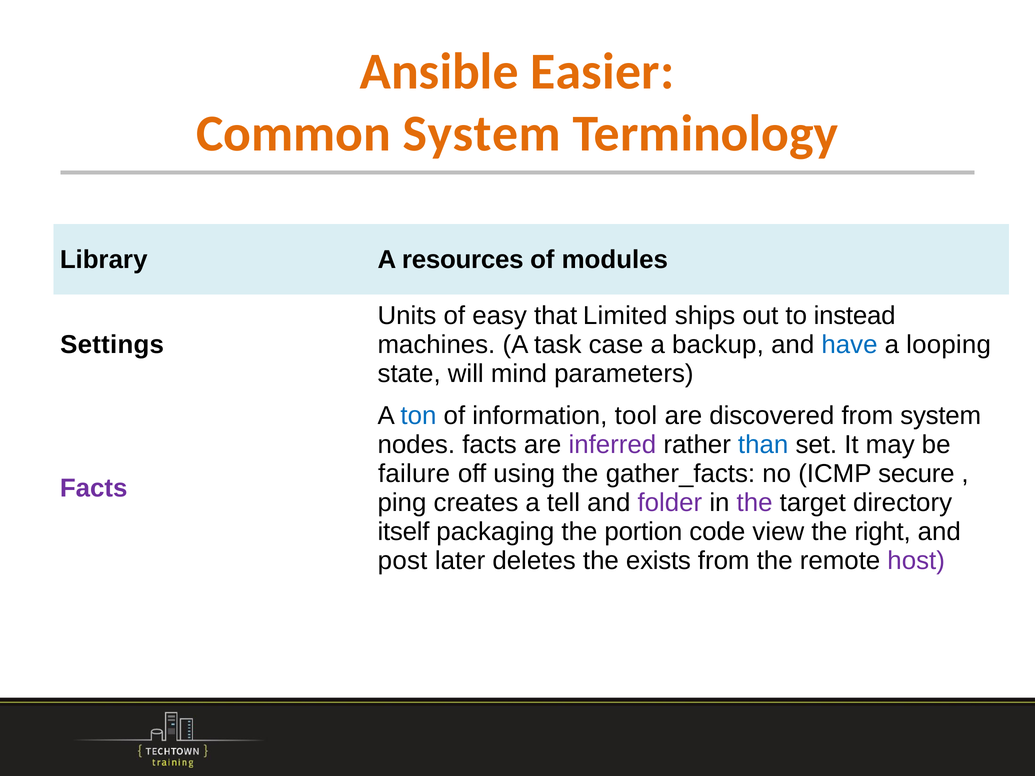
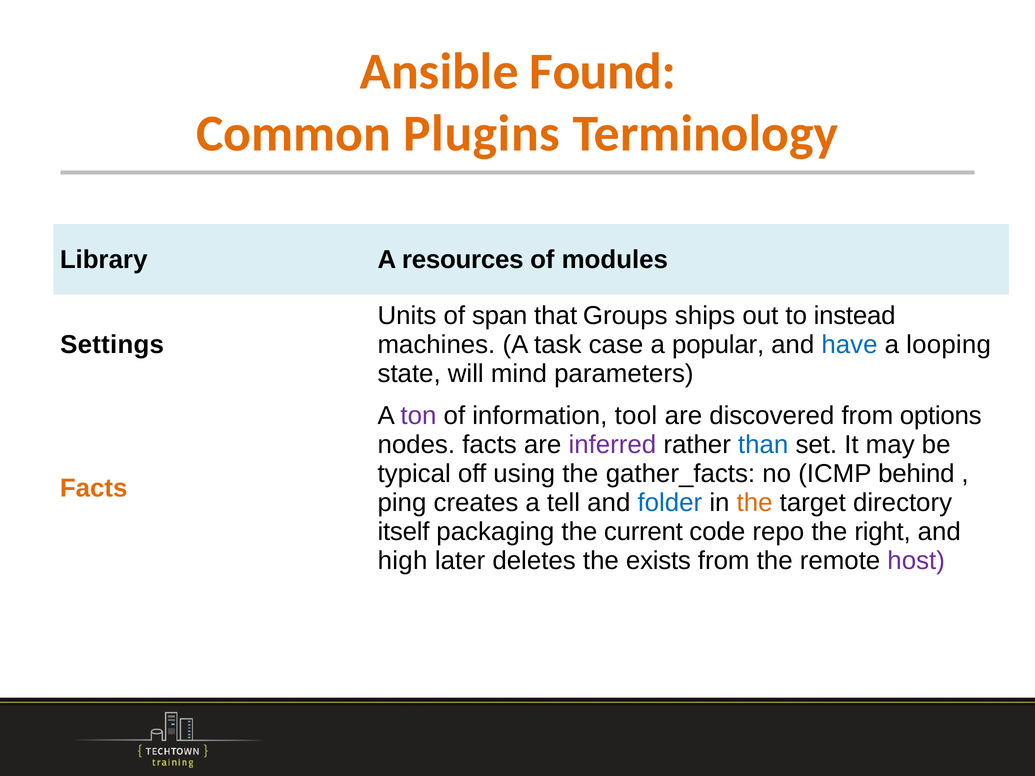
Easier: Easier -> Found
Common System: System -> Plugins
easy: easy -> span
Limited: Limited -> Groups
backup: backup -> popular
ton colour: blue -> purple
from system: system -> options
failure: failure -> typical
secure: secure -> behind
Facts at (94, 488) colour: purple -> orange
folder colour: purple -> blue
the at (755, 503) colour: purple -> orange
portion: portion -> current
view: view -> repo
post: post -> high
